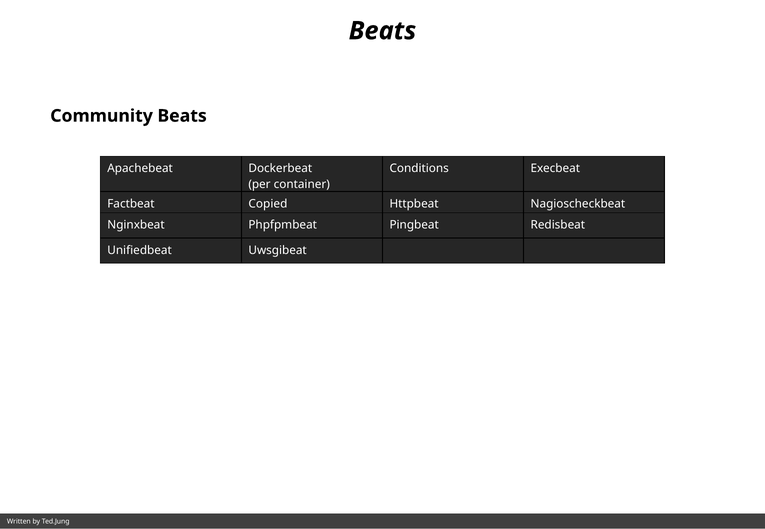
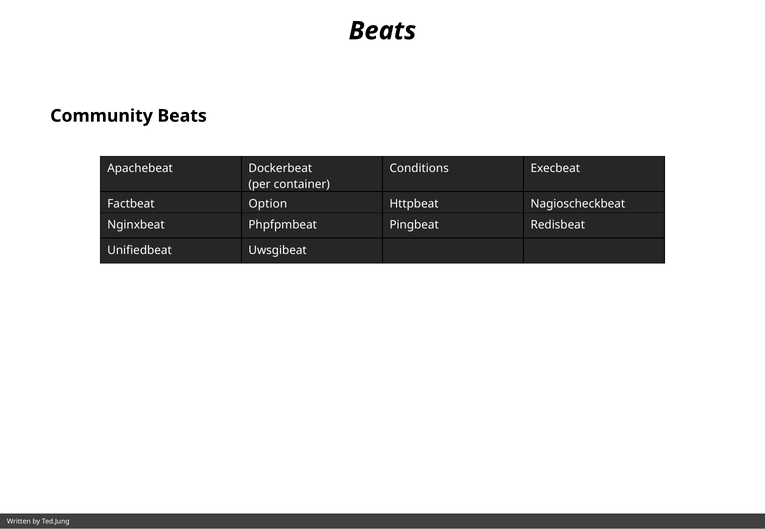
Copied: Copied -> Option
